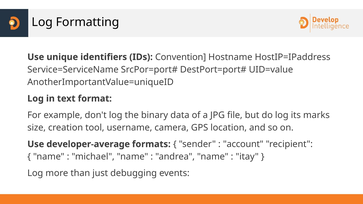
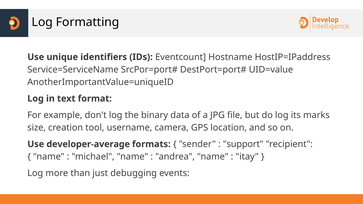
Convention: Convention -> Eventcount
account: account -> support
